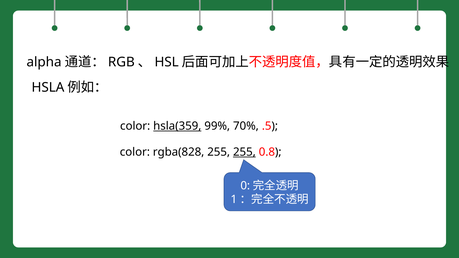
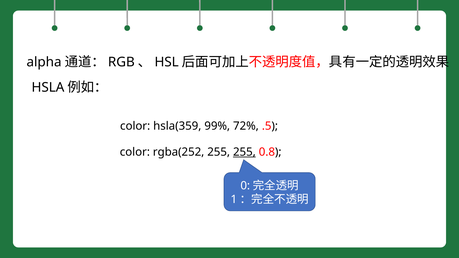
hsla(359 underline: present -> none
70%: 70% -> 72%
rgba(828: rgba(828 -> rgba(252
